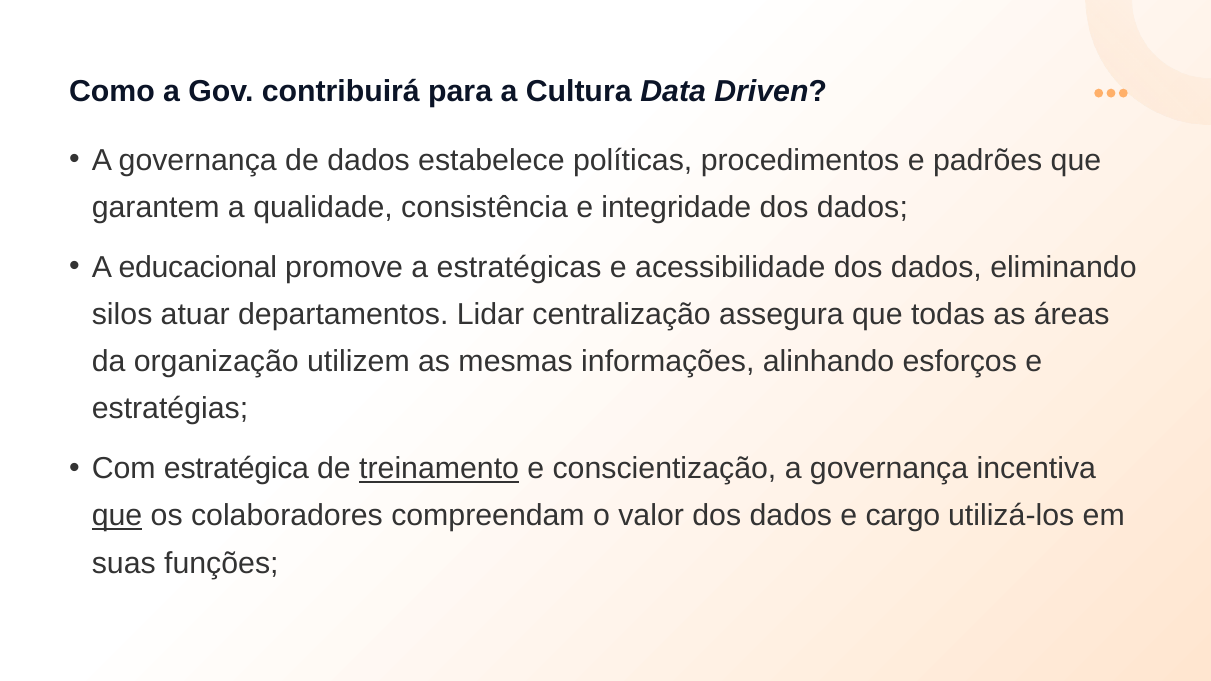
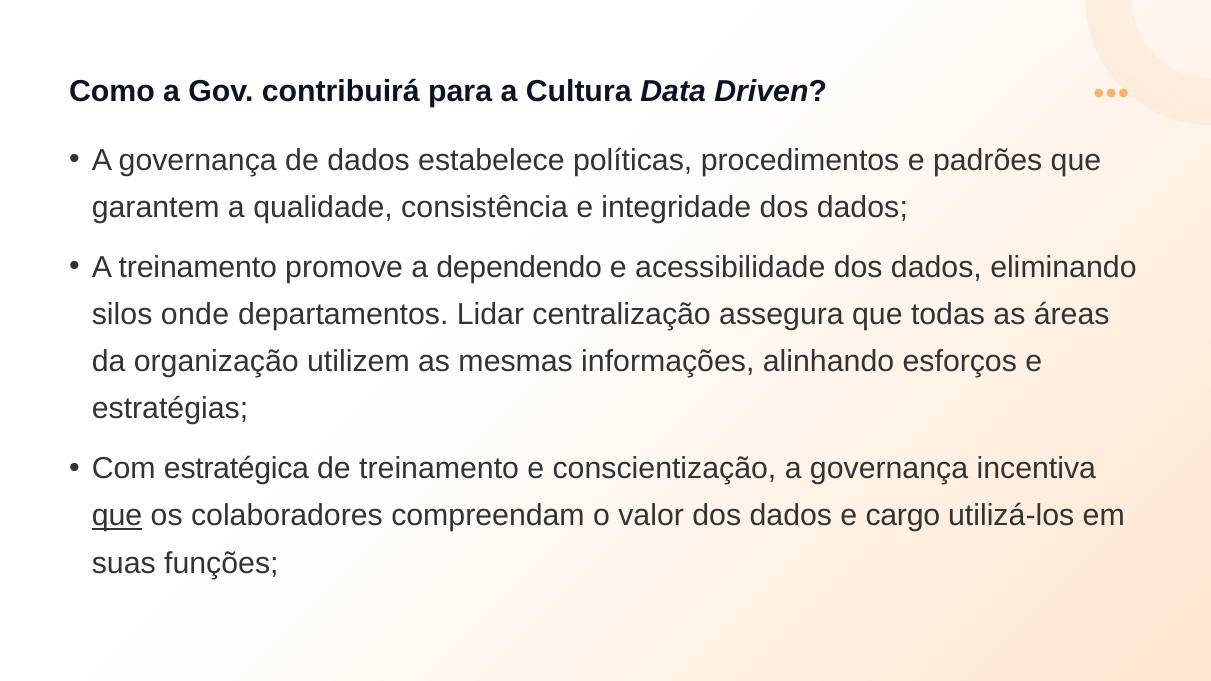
A educacional: educacional -> treinamento
estratégicas: estratégicas -> dependendo
atuar: atuar -> onde
treinamento at (439, 469) underline: present -> none
